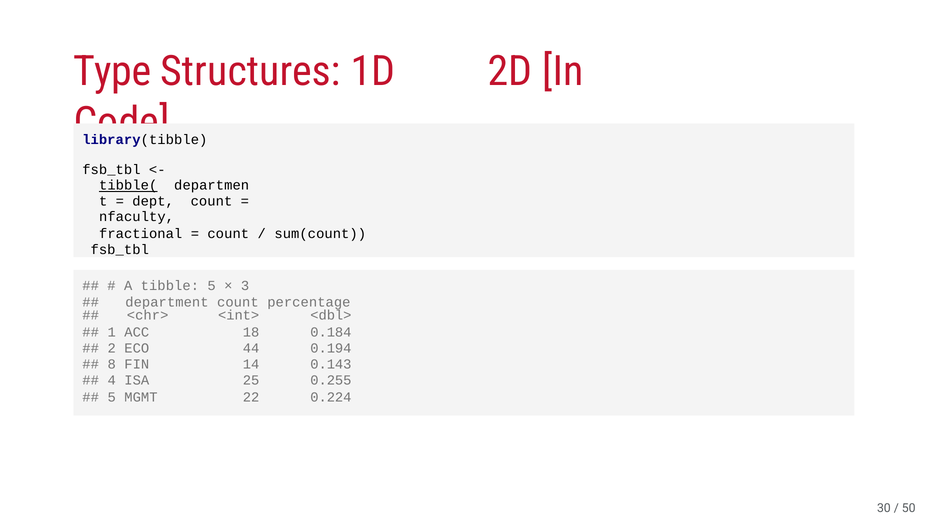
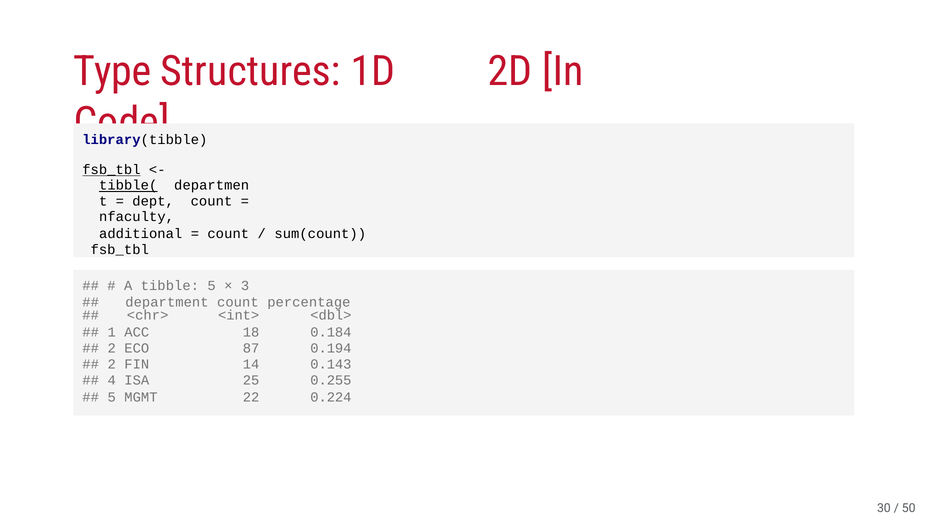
fsb_tbl at (111, 170) underline: none -> present
fractional: fractional -> additional
44: 44 -> 87
8 at (112, 364): 8 -> 2
